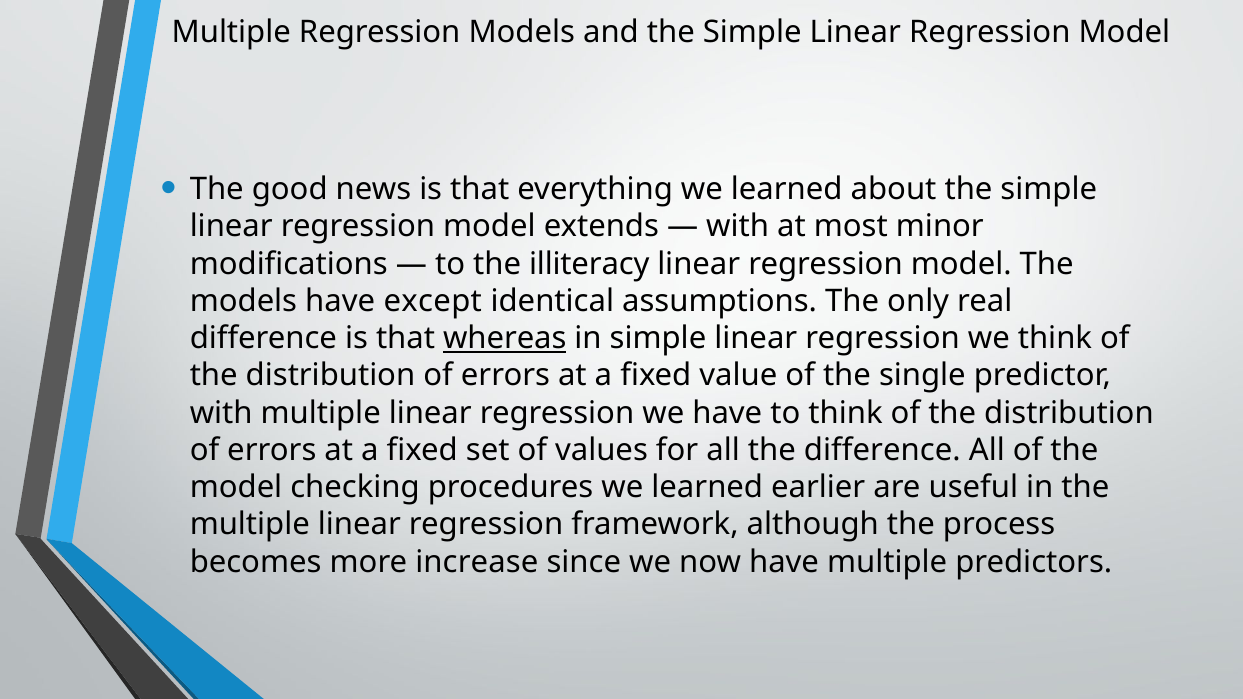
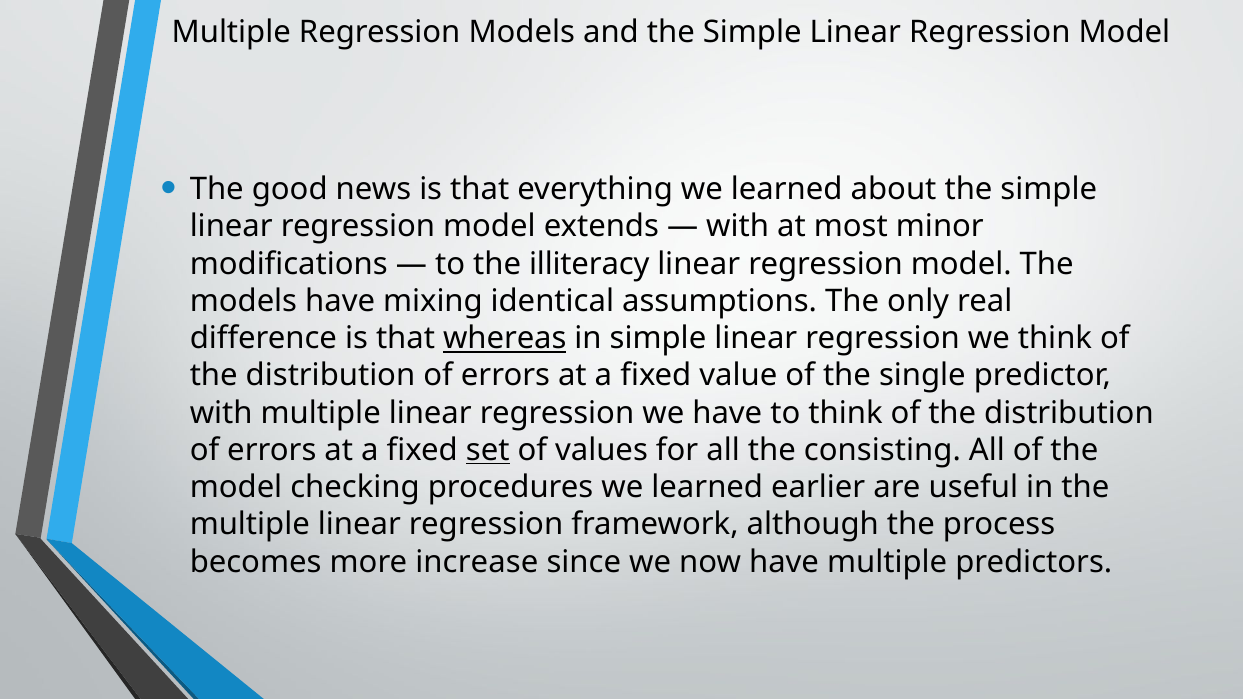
except: except -> mixing
set underline: none -> present
the difference: difference -> consisting
